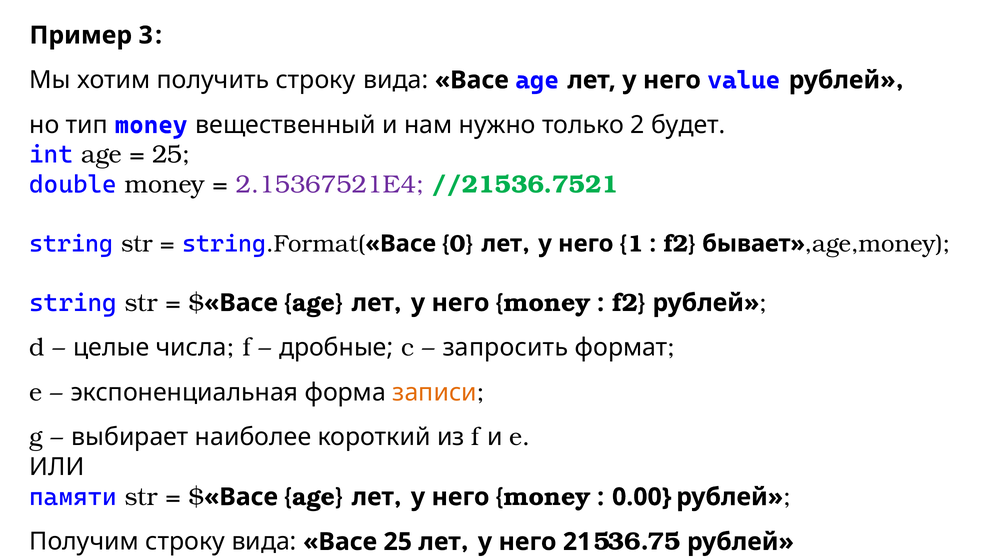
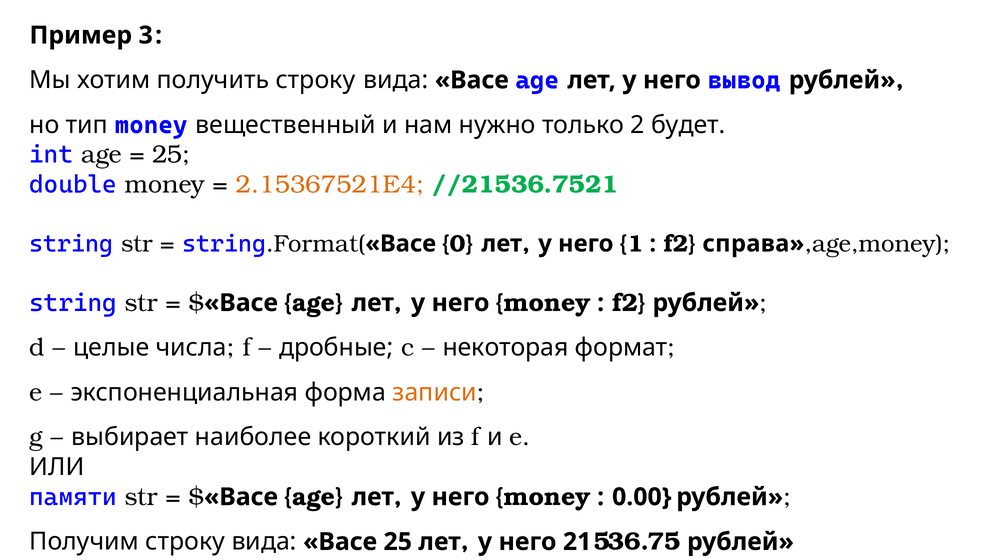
value: value -> вывод
2.15367521E4 colour: purple -> orange
бывает: бывает -> справа
запросить: запросить -> некоторая
